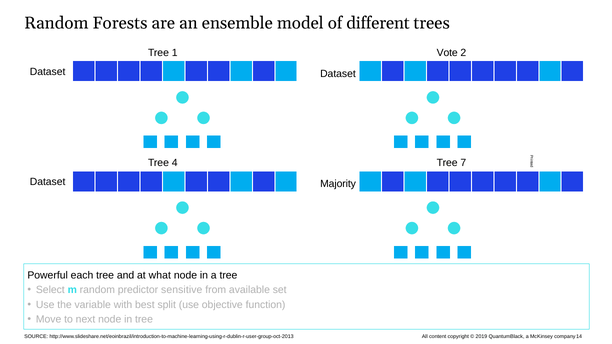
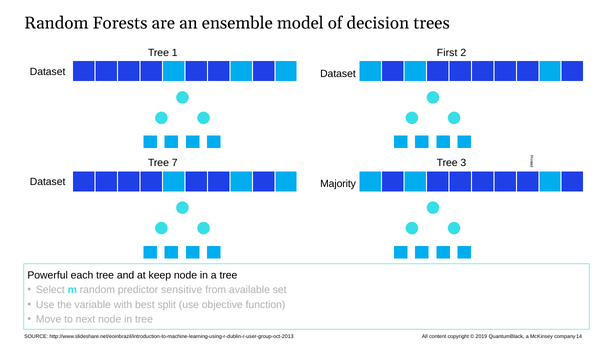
different: different -> decision
Vote: Vote -> First
4: 4 -> 7
7: 7 -> 3
what: what -> keep
